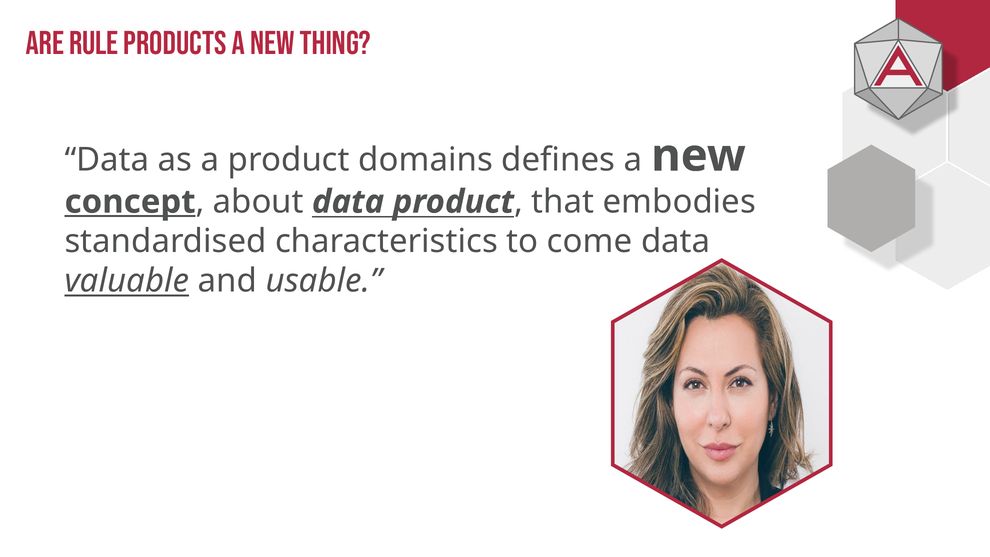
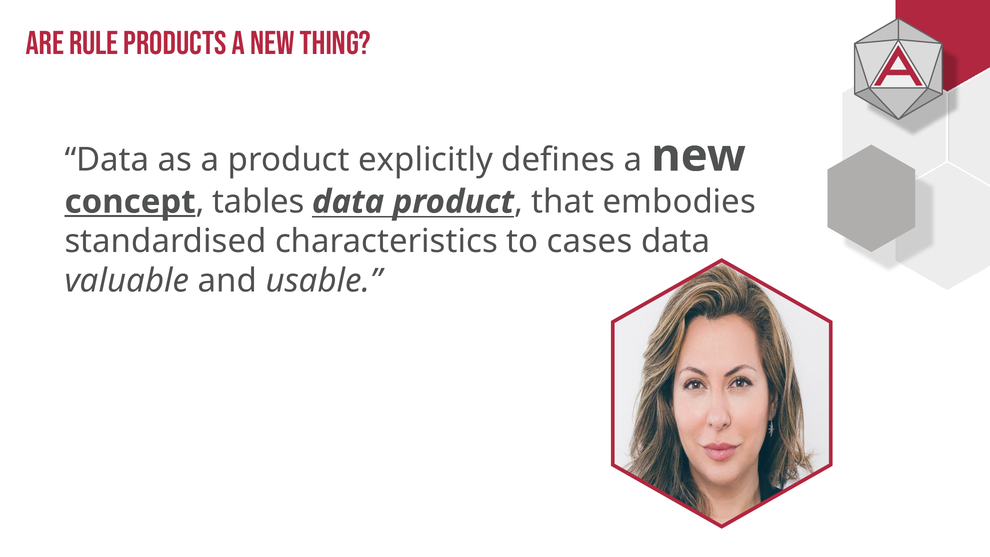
domains: domains -> explicitly
about: about -> tables
come: come -> cases
valuable underline: present -> none
